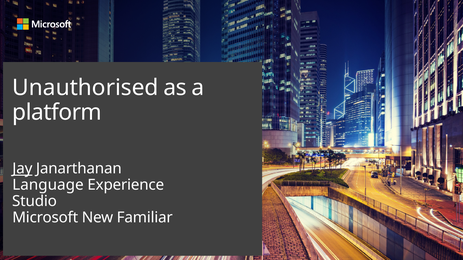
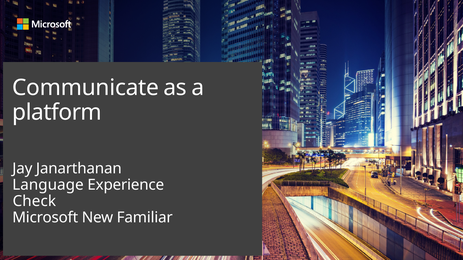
Unauthorised: Unauthorised -> Communicate
Jay underline: present -> none
Studio: Studio -> Check
